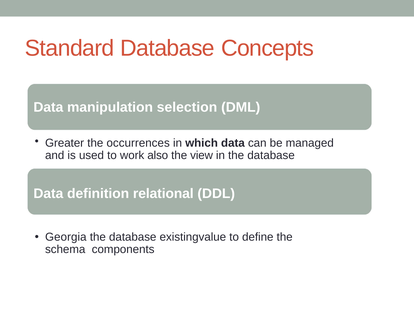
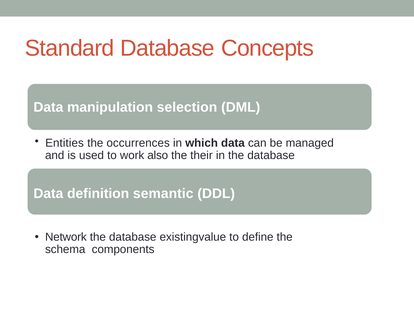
Greater: Greater -> Entities
view: view -> their
relational: relational -> semantic
Georgia: Georgia -> Network
